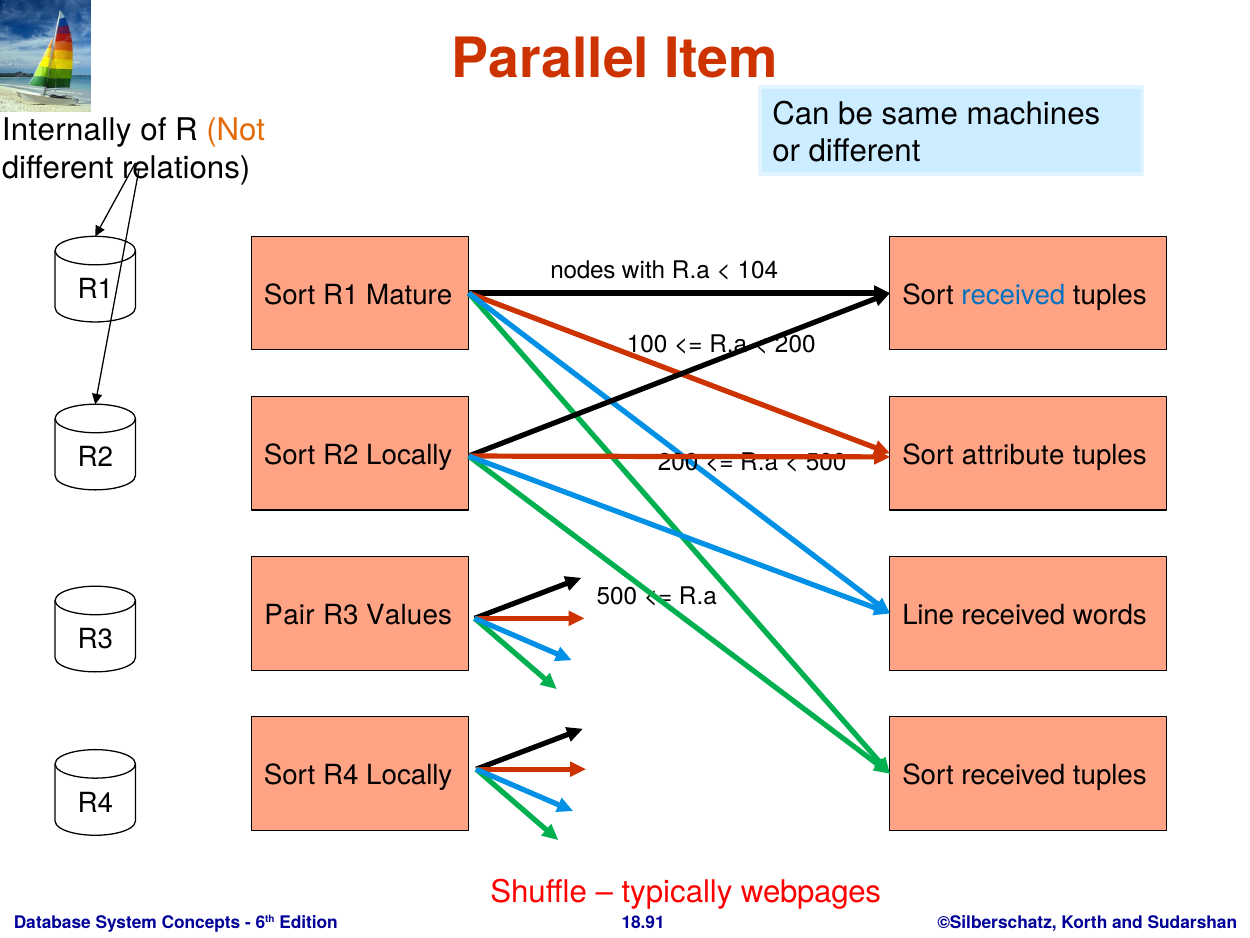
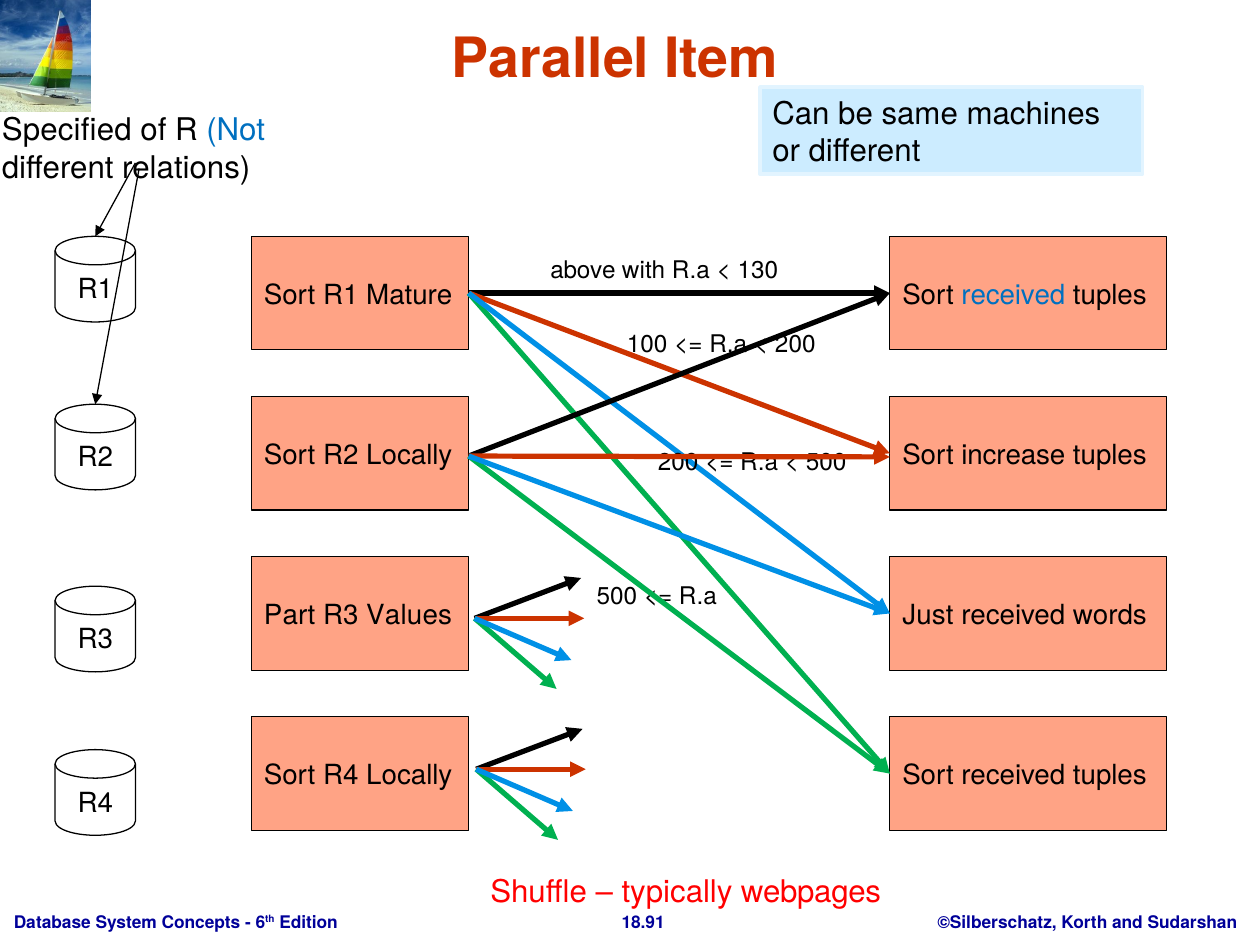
Internally: Internally -> Specified
Not colour: orange -> blue
nodes: nodes -> above
104: 104 -> 130
attribute: attribute -> increase
Pair: Pair -> Part
Line: Line -> Just
